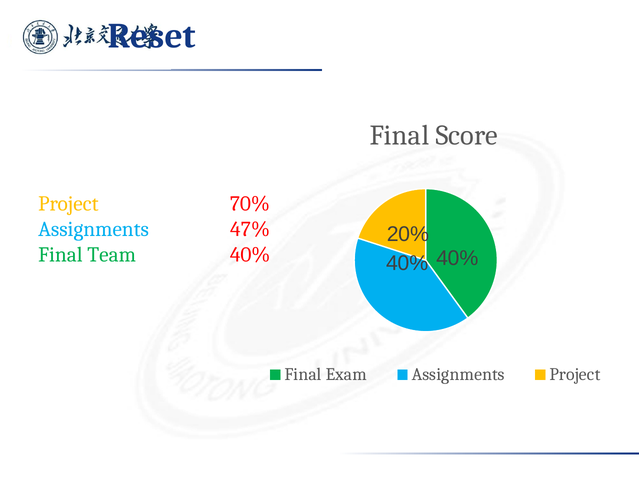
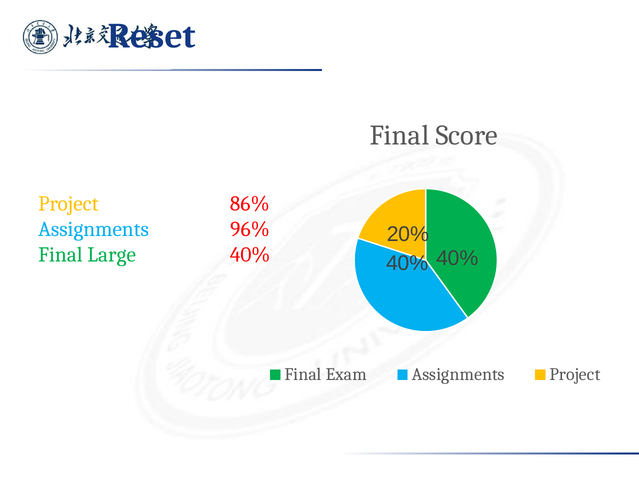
70%: 70% -> 86%
47%: 47% -> 96%
Team: Team -> Large
